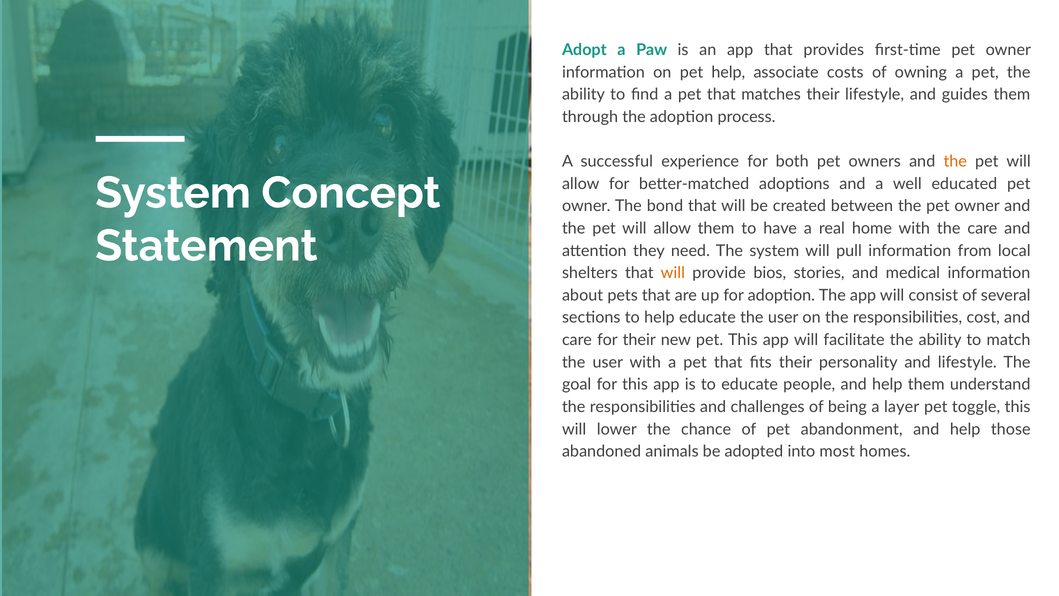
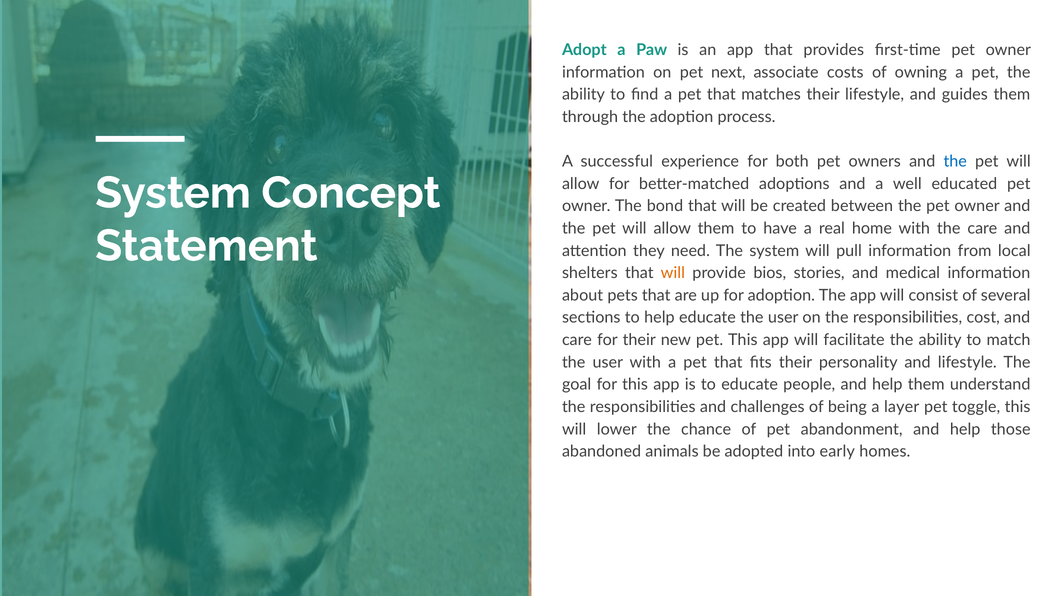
pet help: help -> next
the at (955, 161) colour: orange -> blue
most: most -> early
